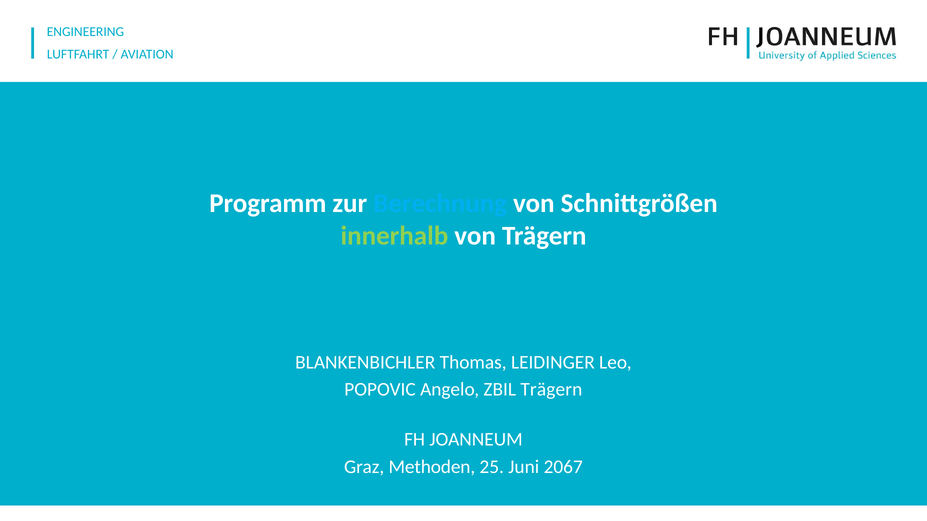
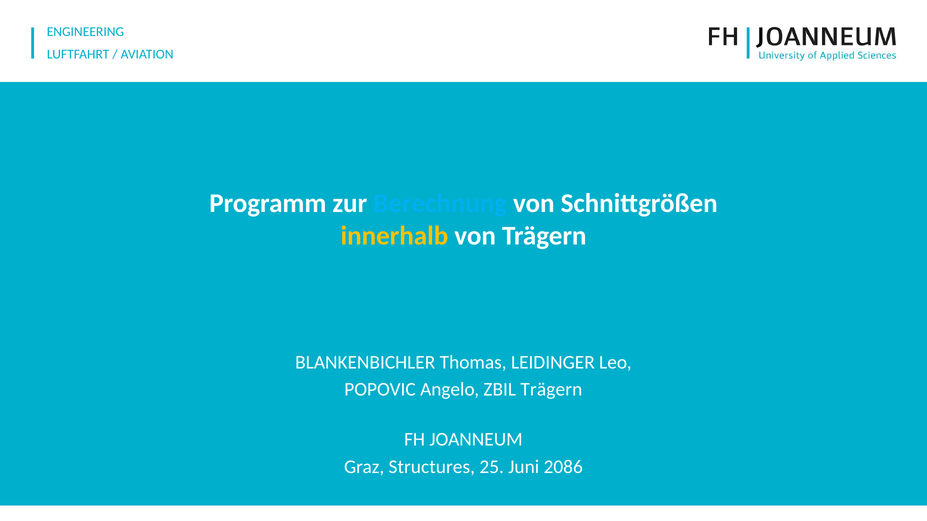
innerhalb colour: light green -> yellow
Methoden: Methoden -> Structures
2067: 2067 -> 2086
